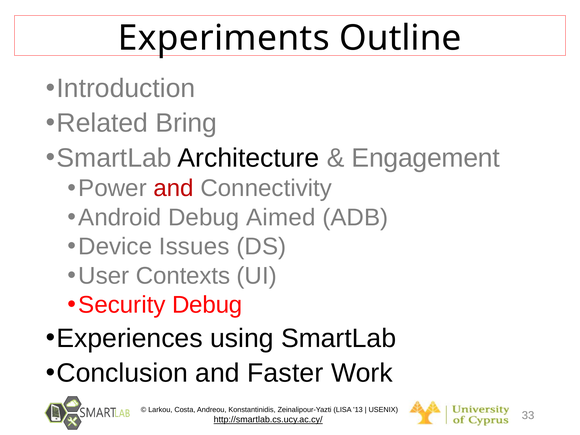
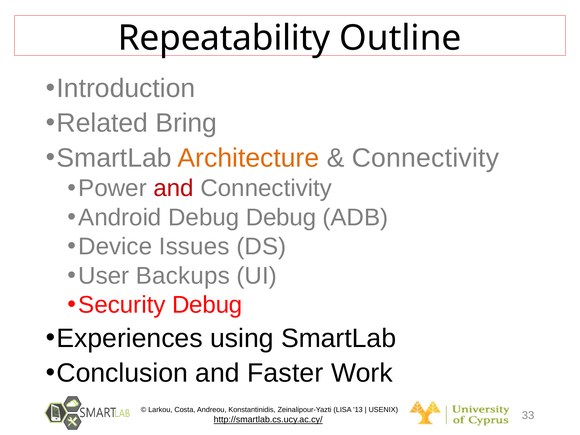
Experiments: Experiments -> Repeatability
Architecture colour: black -> orange
Engagement at (426, 158): Engagement -> Connectivity
Debug Aimed: Aimed -> Debug
Contexts: Contexts -> Backups
